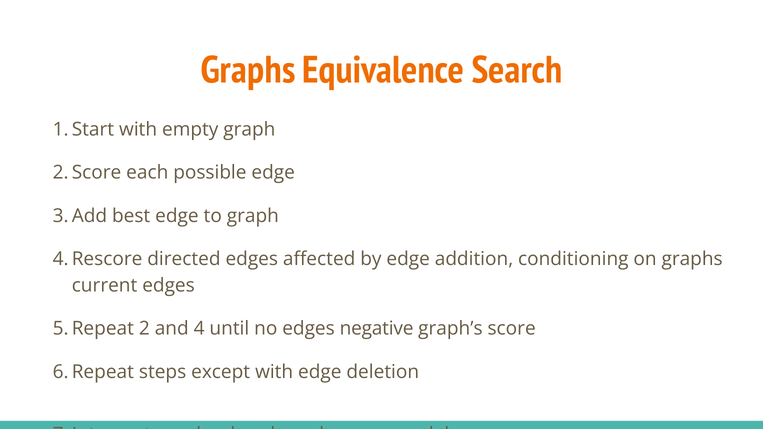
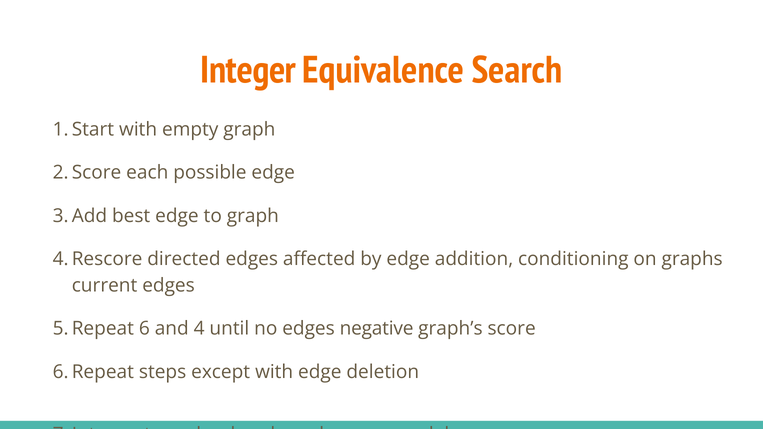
Graphs at (248, 70): Graphs -> Integer
2: 2 -> 6
